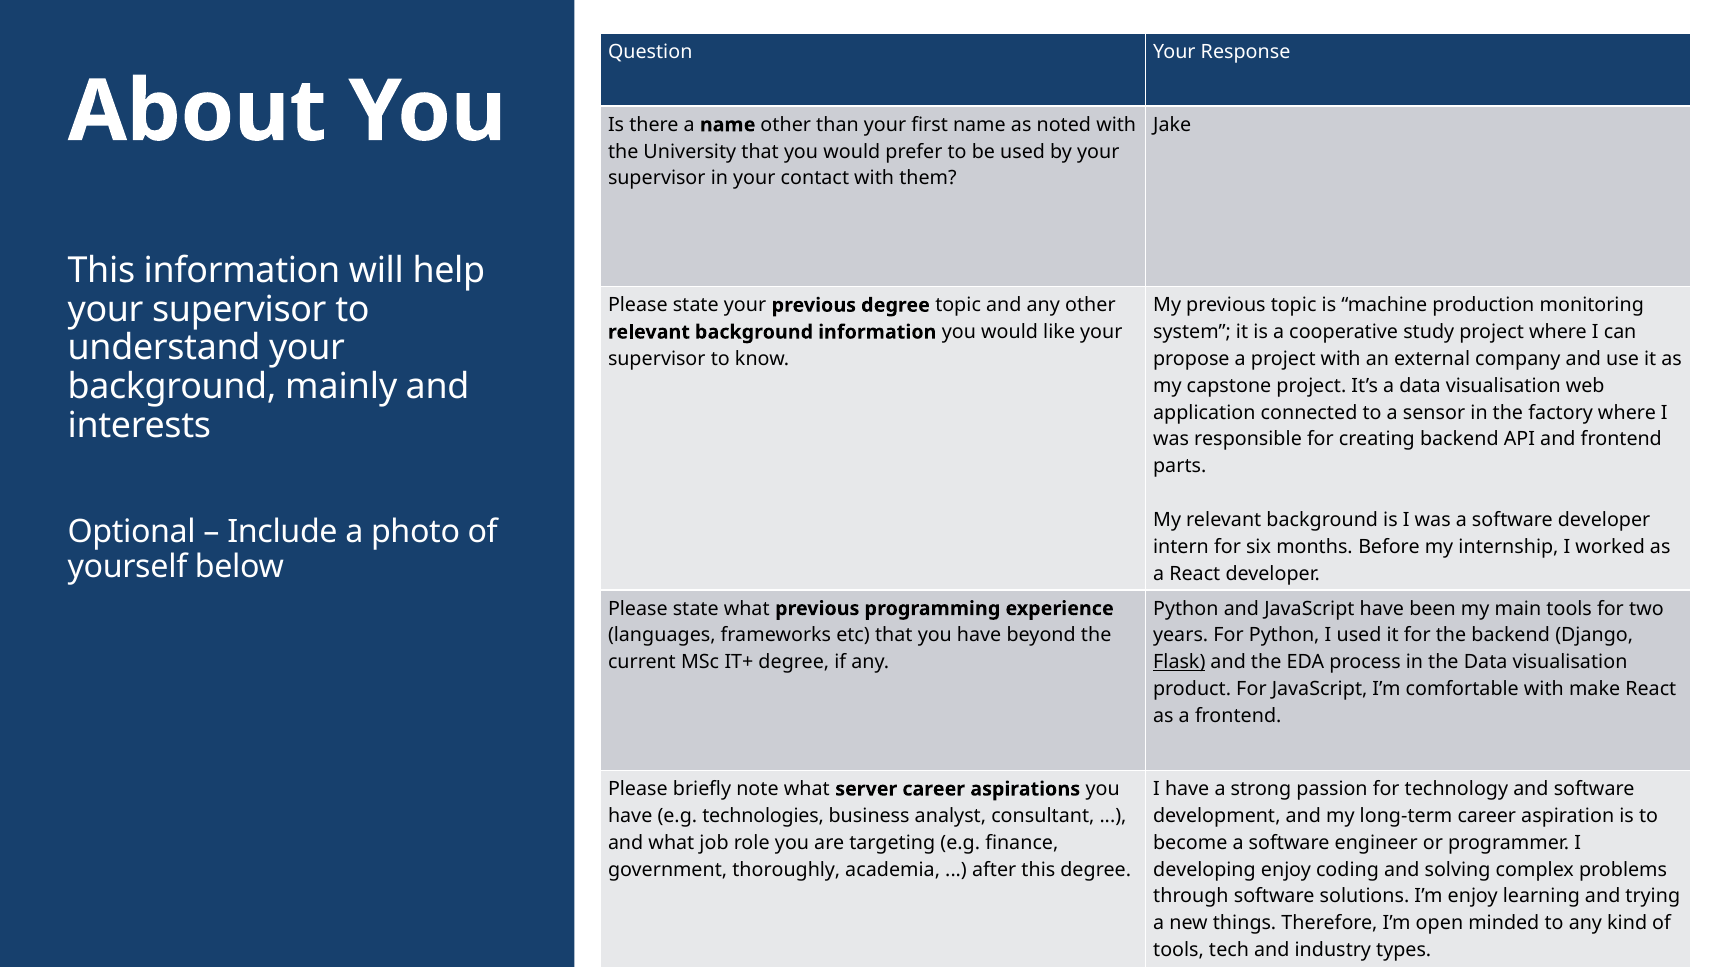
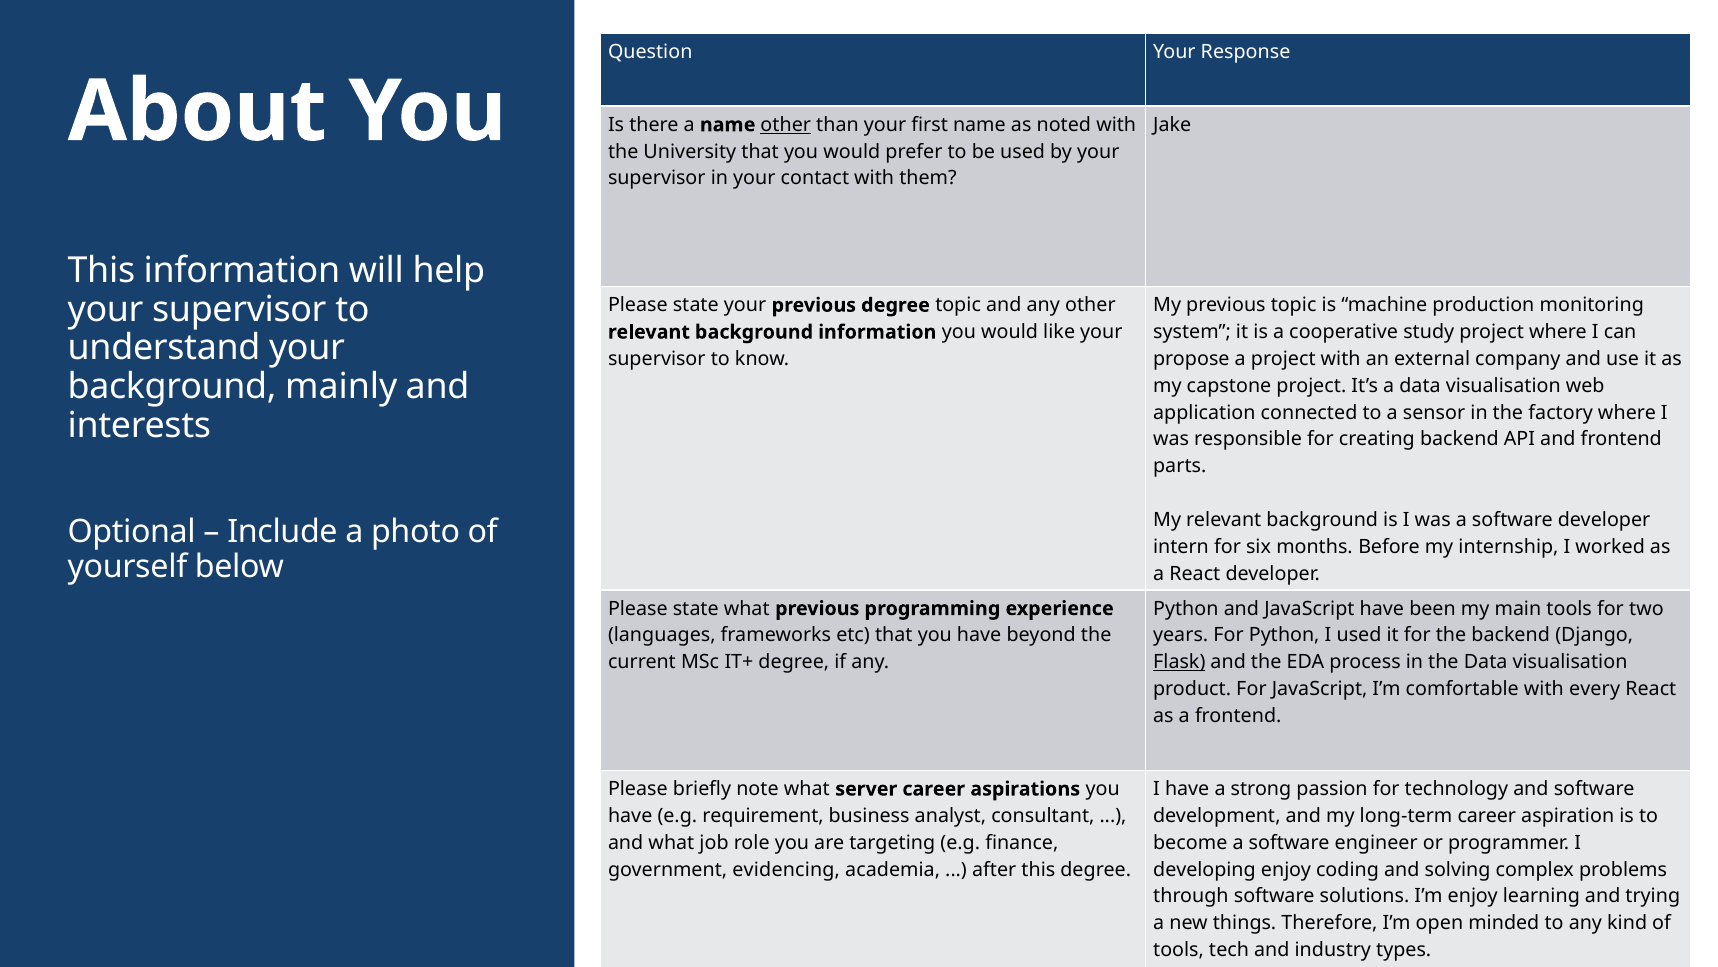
other at (786, 125) underline: none -> present
make: make -> every
technologies: technologies -> requirement
thoroughly: thoroughly -> evidencing
